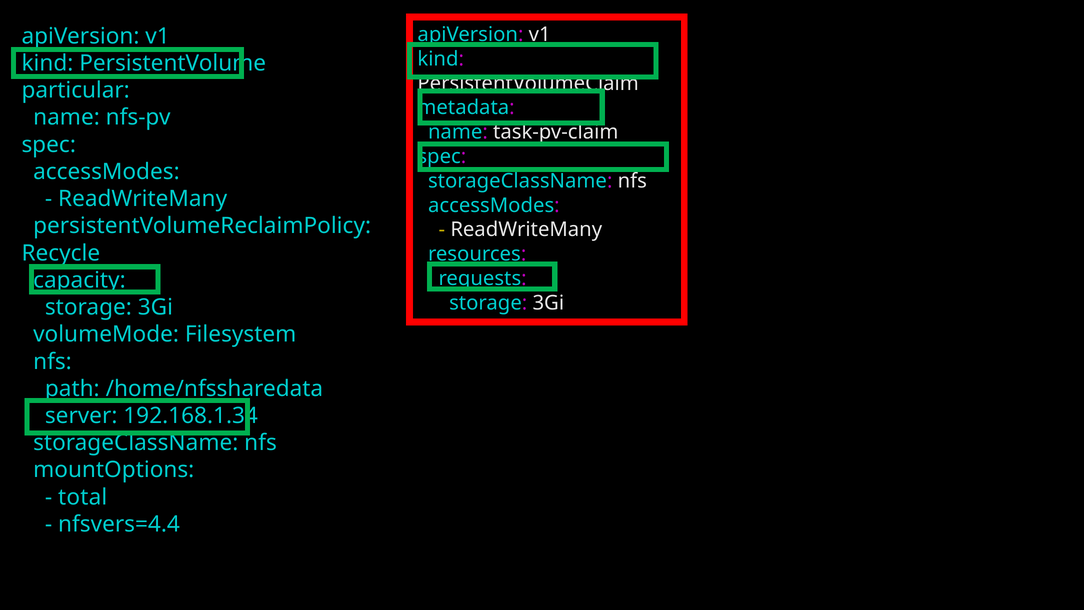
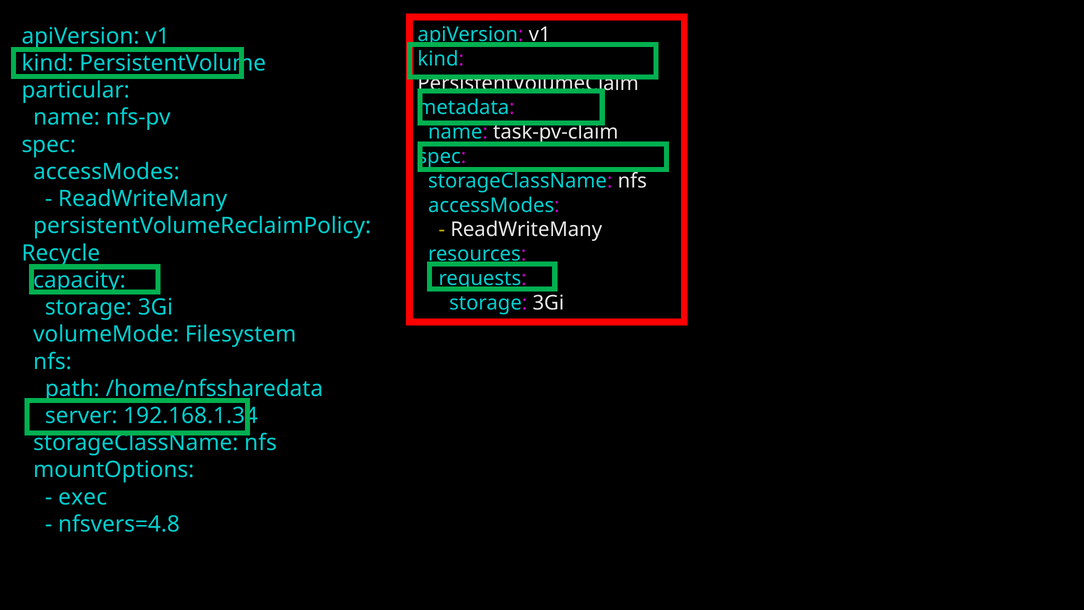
total: total -> exec
nfsvers=4.4: nfsvers=4.4 -> nfsvers=4.8
